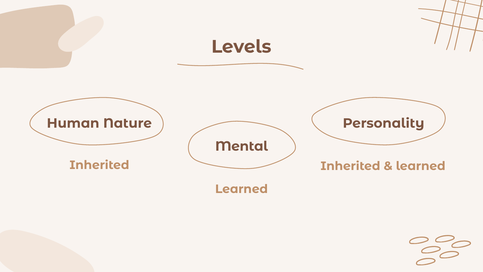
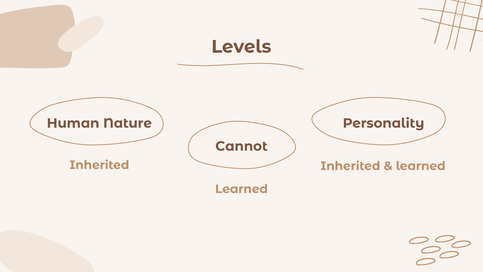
Mental: Mental -> Cannot
